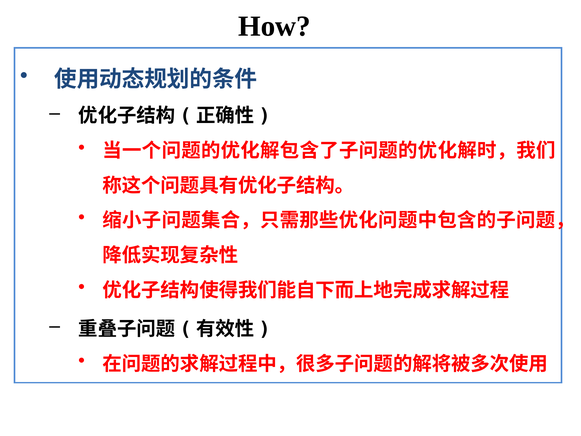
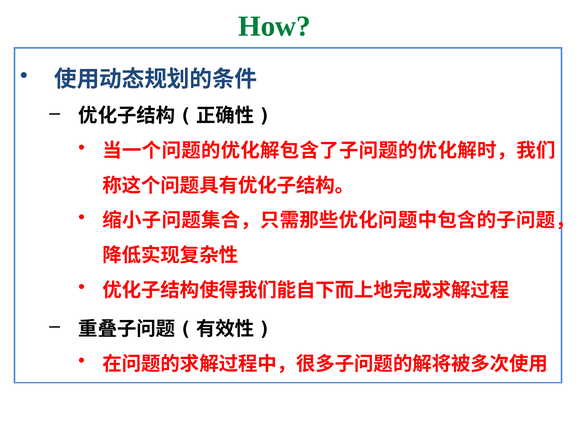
How colour: black -> green
